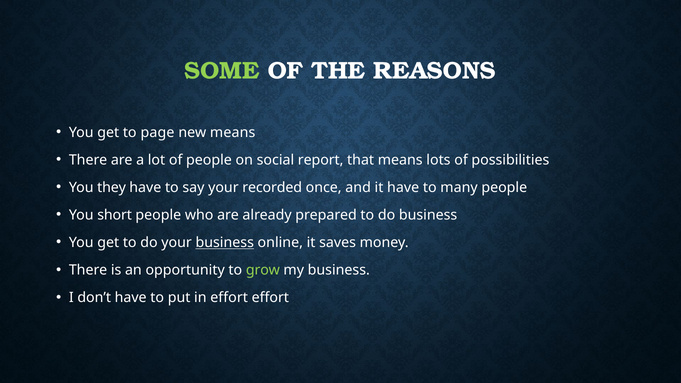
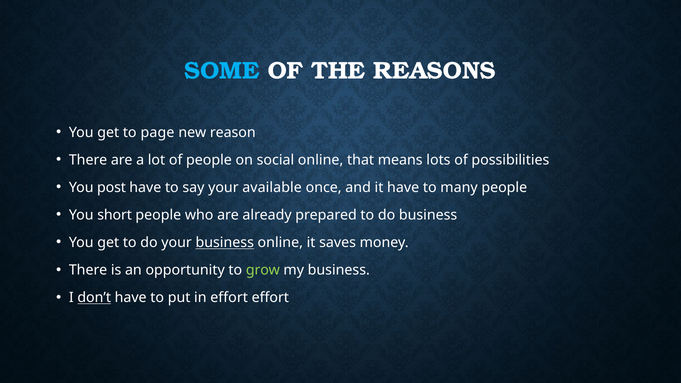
SOME colour: light green -> light blue
new means: means -> reason
social report: report -> online
they: they -> post
recorded: recorded -> available
don’t underline: none -> present
